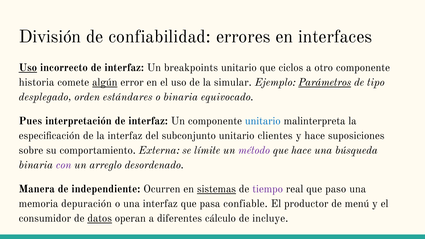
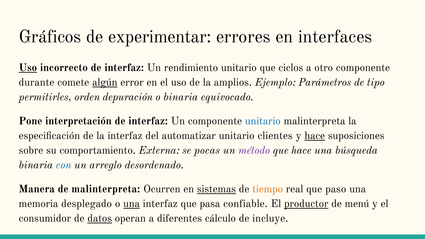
División: División -> Gráficos
confiabilidad: confiabilidad -> experimentar
breakpoints: breakpoints -> rendimiento
historia: historia -> durante
simular: simular -> amplios
Parámetros underline: present -> none
desplegado: desplegado -> permitirles
estándares: estándares -> depuración
Pues: Pues -> Pone
subconjunto: subconjunto -> automatizar
hace at (315, 136) underline: none -> present
límite: límite -> pocas
con colour: purple -> blue
de independiente: independiente -> malinterpreta
tiempo colour: purple -> orange
depuración: depuración -> desplegado
una at (132, 204) underline: none -> present
productor underline: none -> present
